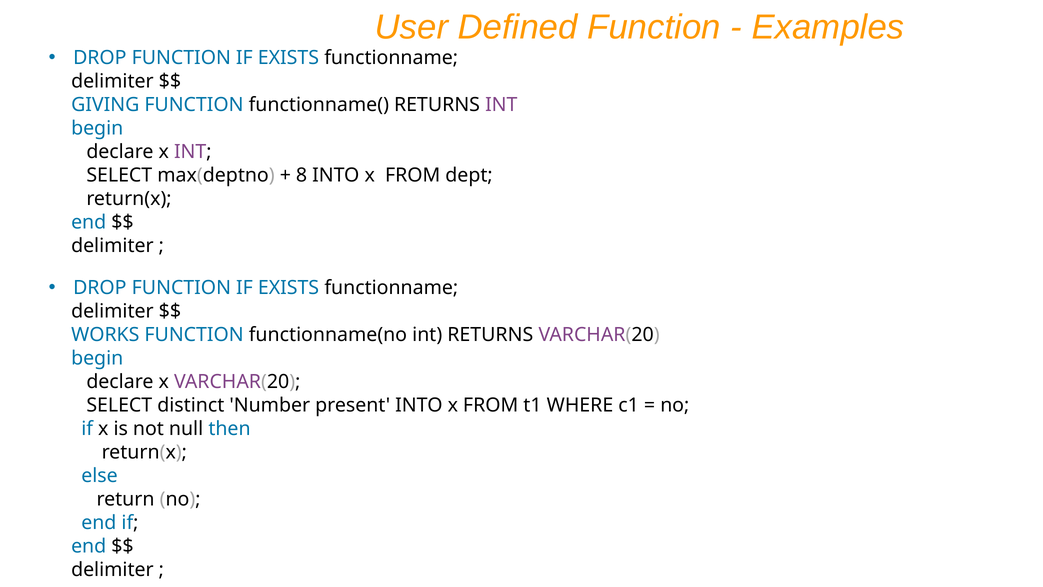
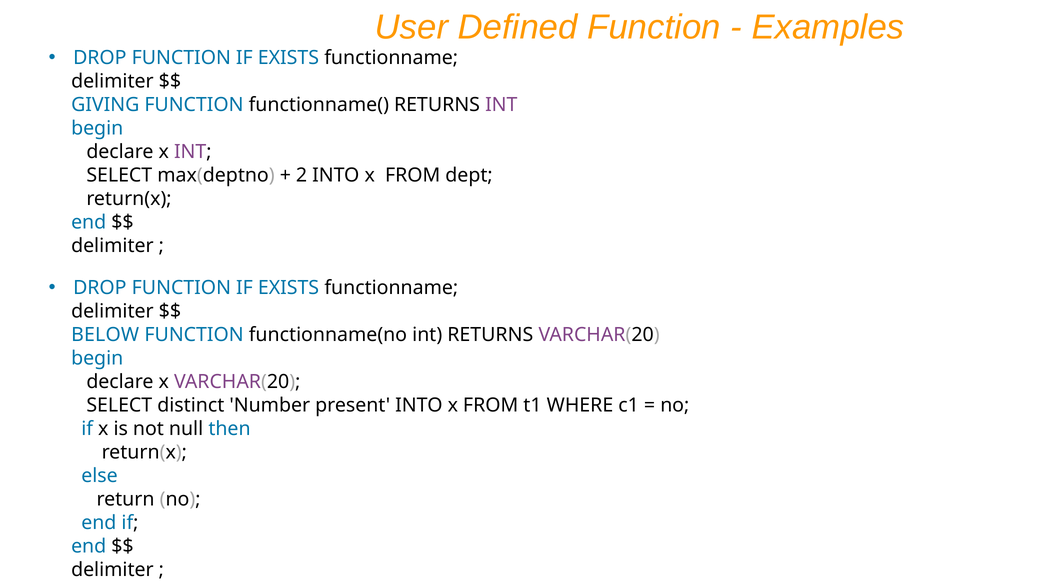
8: 8 -> 2
WORKS: WORKS -> BELOW
